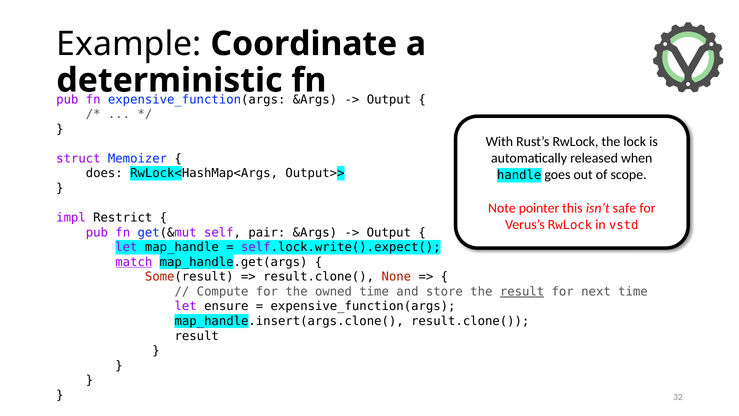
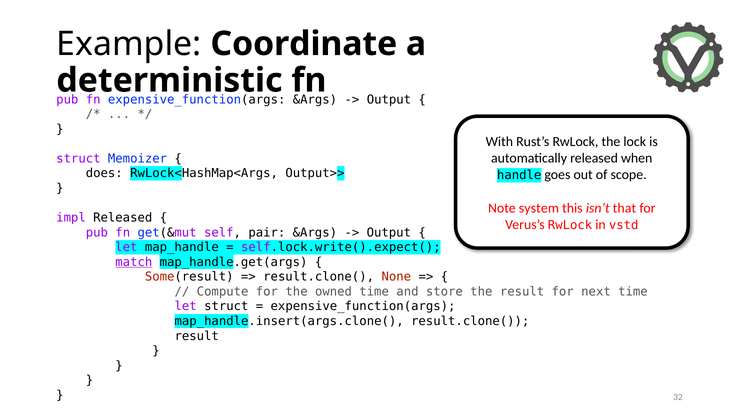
pointer: pointer -> system
safe: safe -> that
impl Restrict: Restrict -> Released
result at (522, 291) underline: present -> none
let ensure: ensure -> struct
